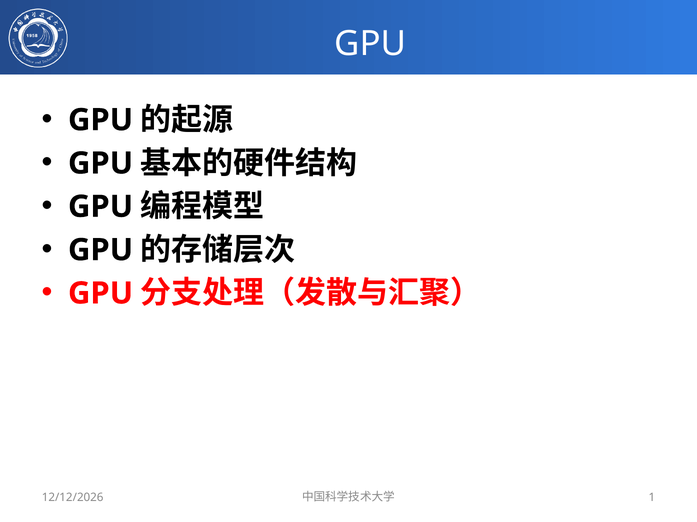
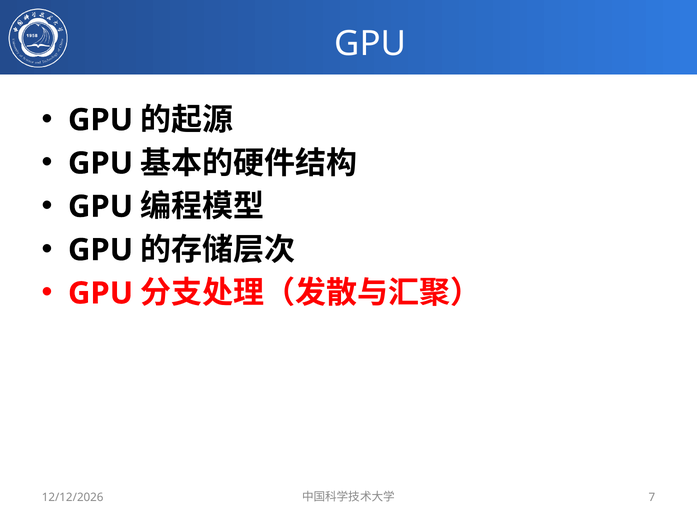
1: 1 -> 7
